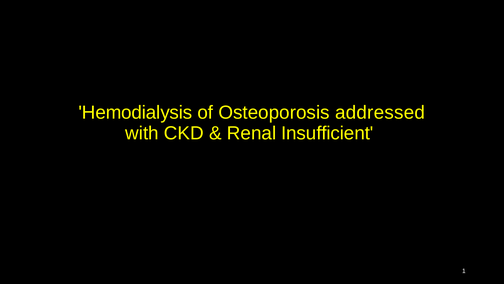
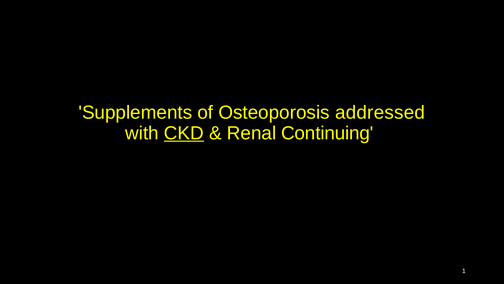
Hemodialysis: Hemodialysis -> Supplements
CKD underline: none -> present
Insufficient: Insufficient -> Continuing
